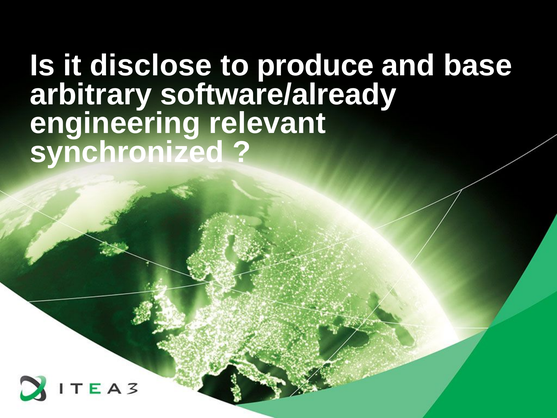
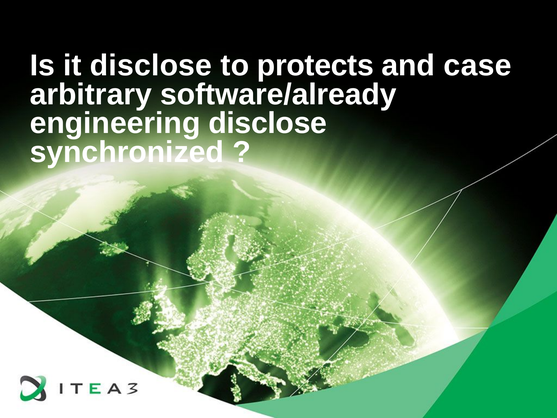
produce: produce -> protects
base: base -> case
engineering relevant: relevant -> disclose
